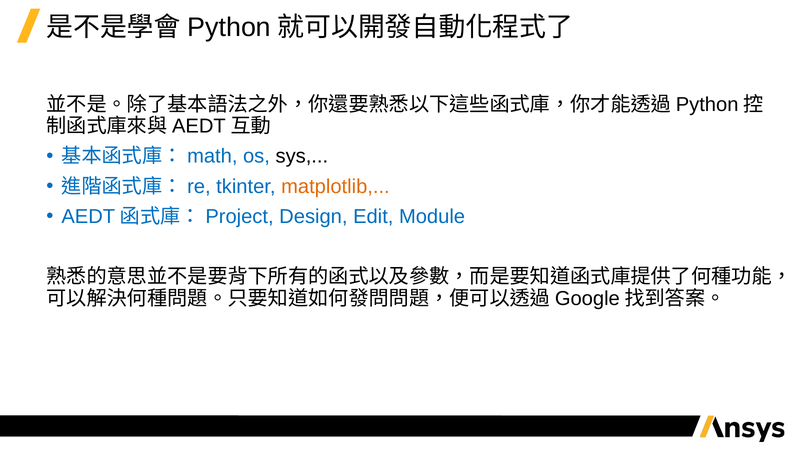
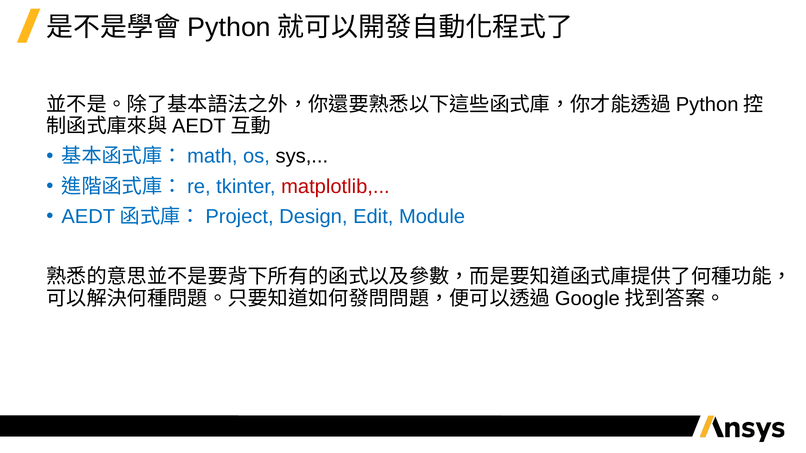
matplotlib colour: orange -> red
